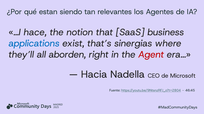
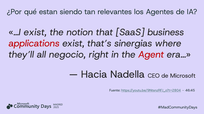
…I hace: hace -> exist
applications colour: blue -> red
aborden: aborden -> negocio
